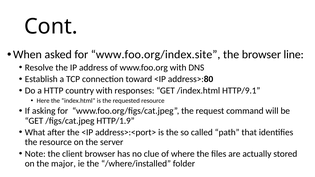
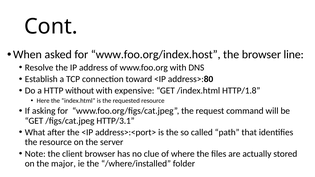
www.foo.org/index.site: www.foo.org/index.site -> www.foo.org/index.host
country: country -> without
responses: responses -> expensive
HTTP/9.1: HTTP/9.1 -> HTTP/1.8
HTTP/1.9: HTTP/1.9 -> HTTP/3.1
